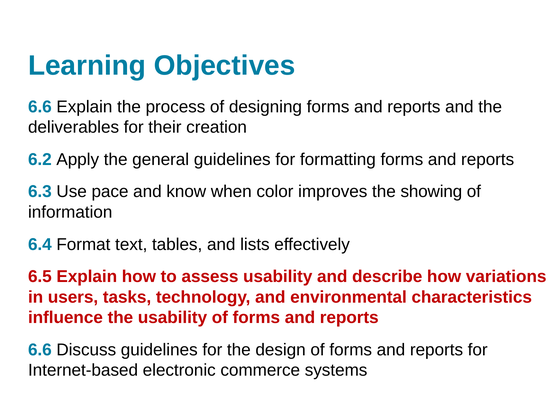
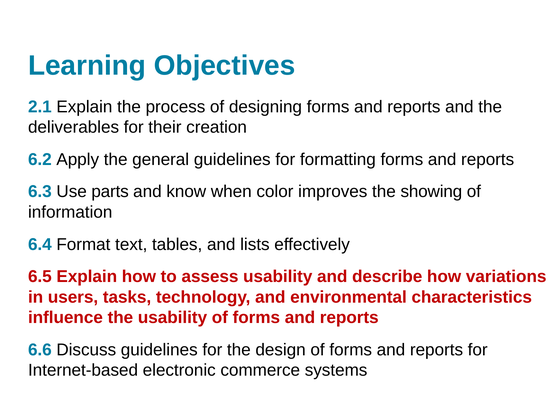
6.6 at (40, 107): 6.6 -> 2.1
pace: pace -> parts
